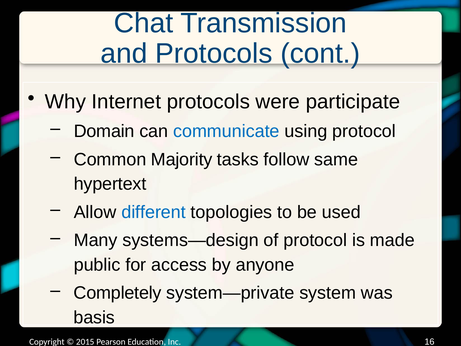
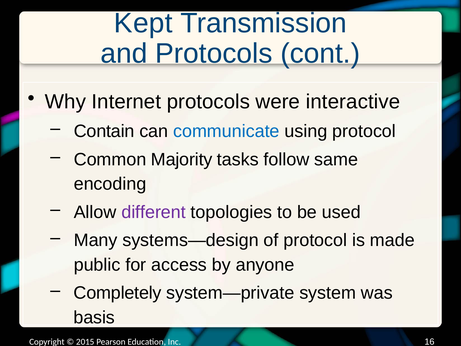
Chat: Chat -> Kept
participate: participate -> interactive
Domain: Domain -> Contain
hypertext: hypertext -> encoding
different colour: blue -> purple
